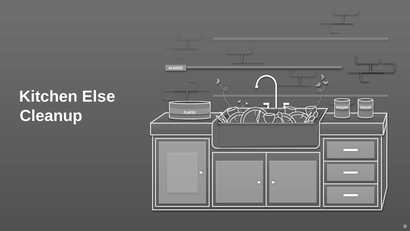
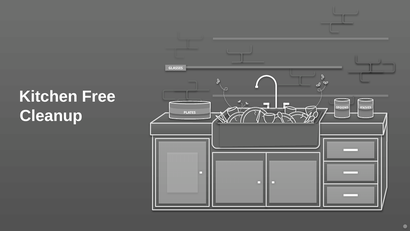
Else: Else -> Free
